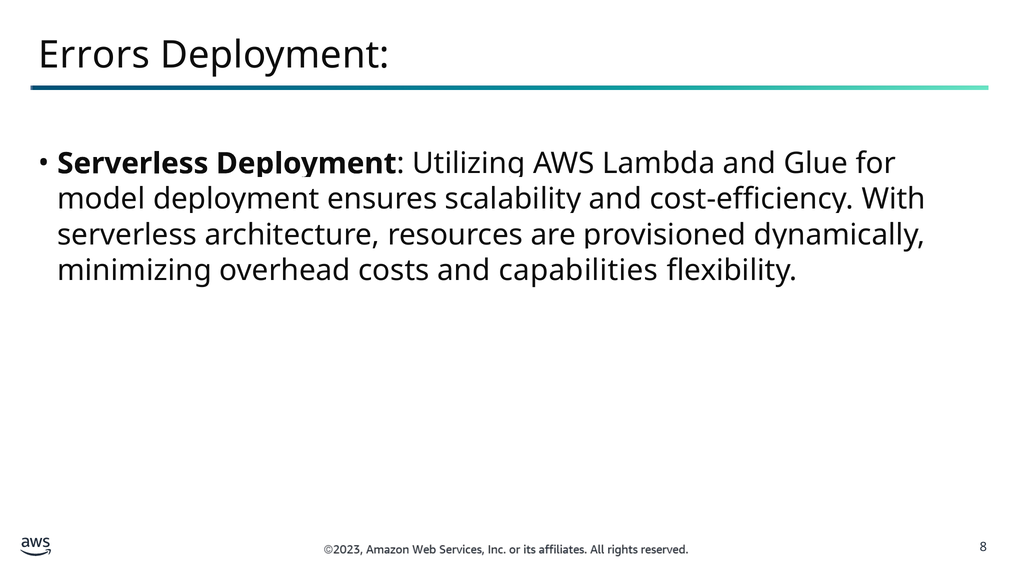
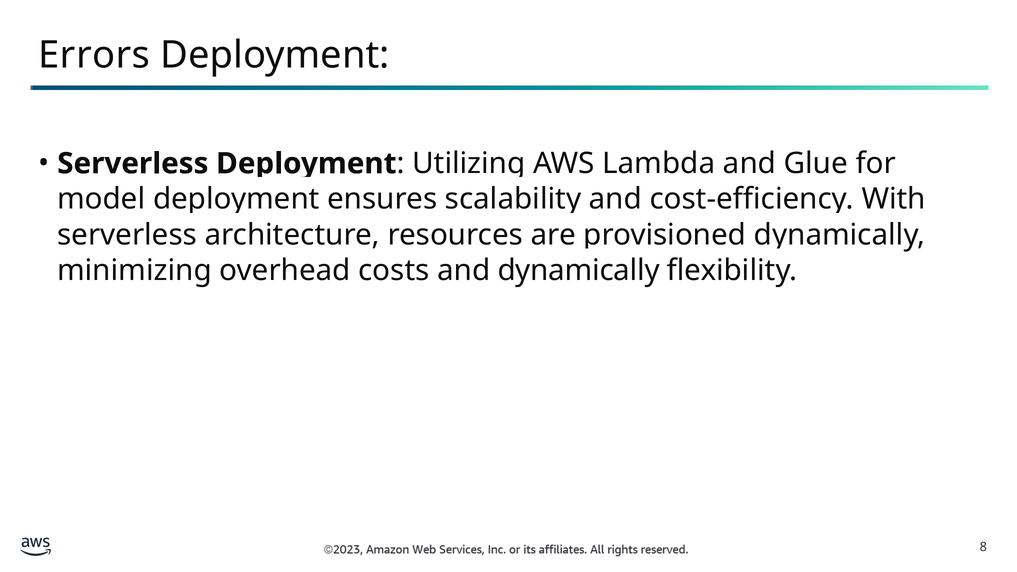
and capabilities: capabilities -> dynamically
